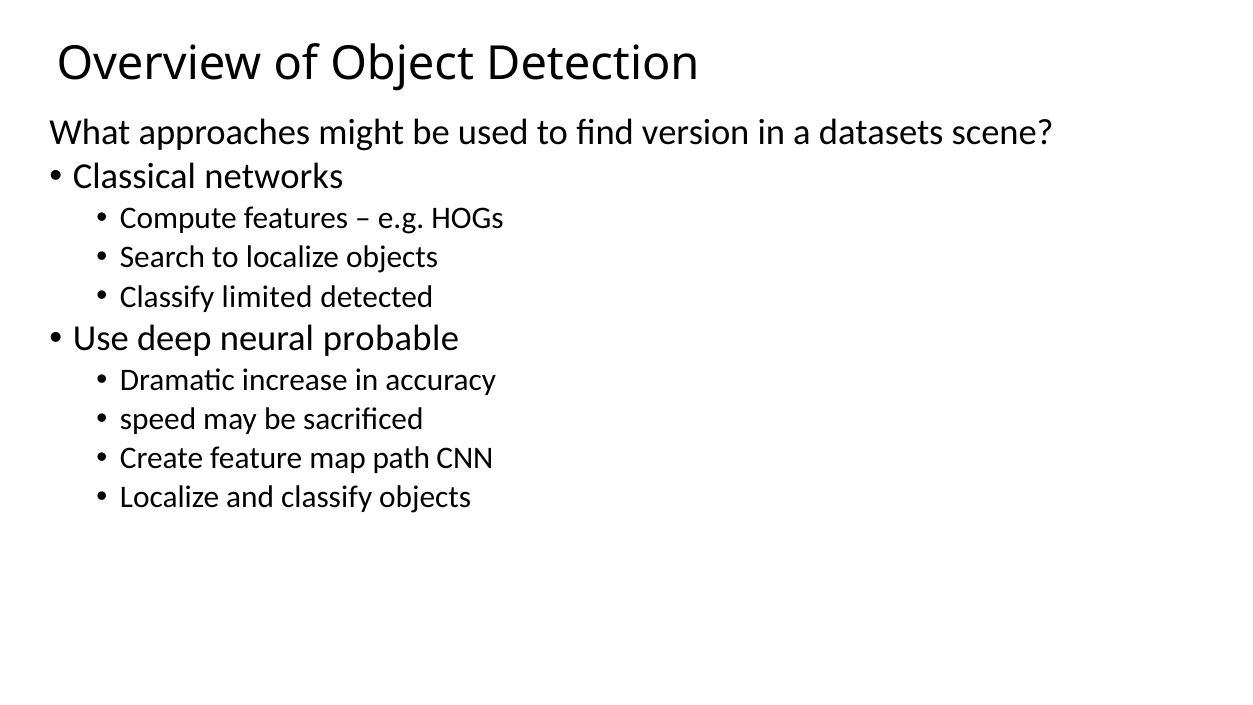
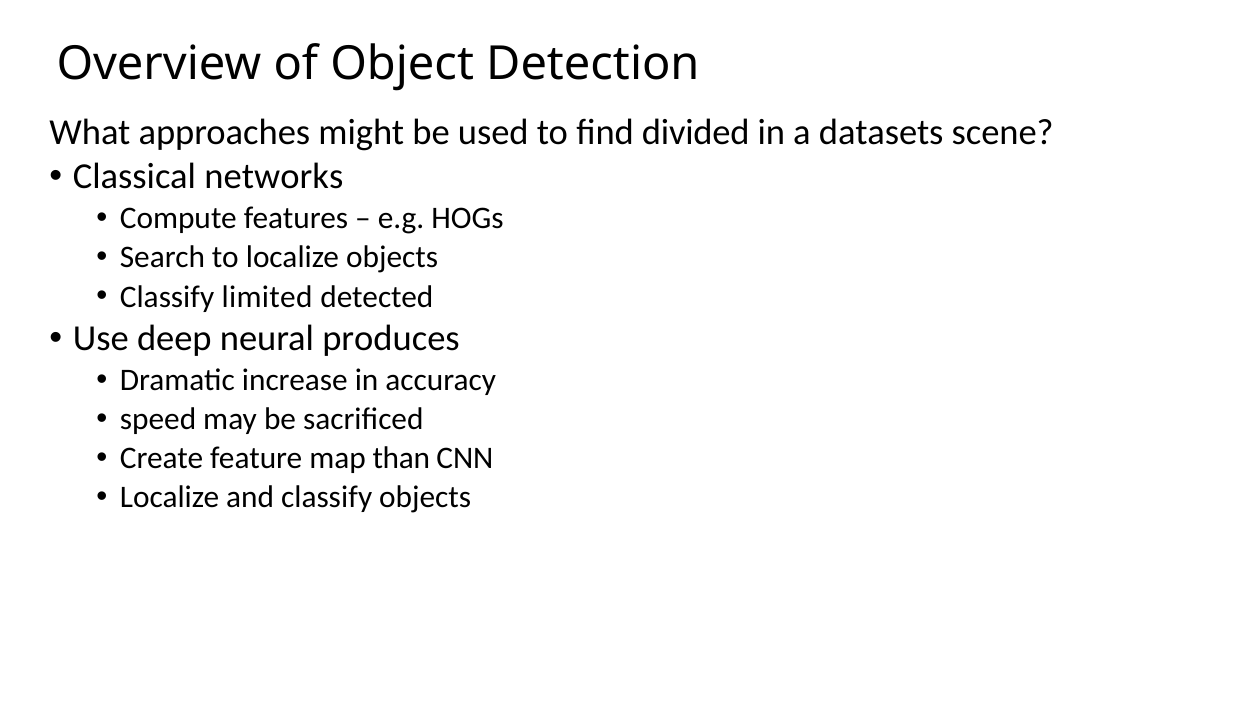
version: version -> divided
probable: probable -> produces
path: path -> than
